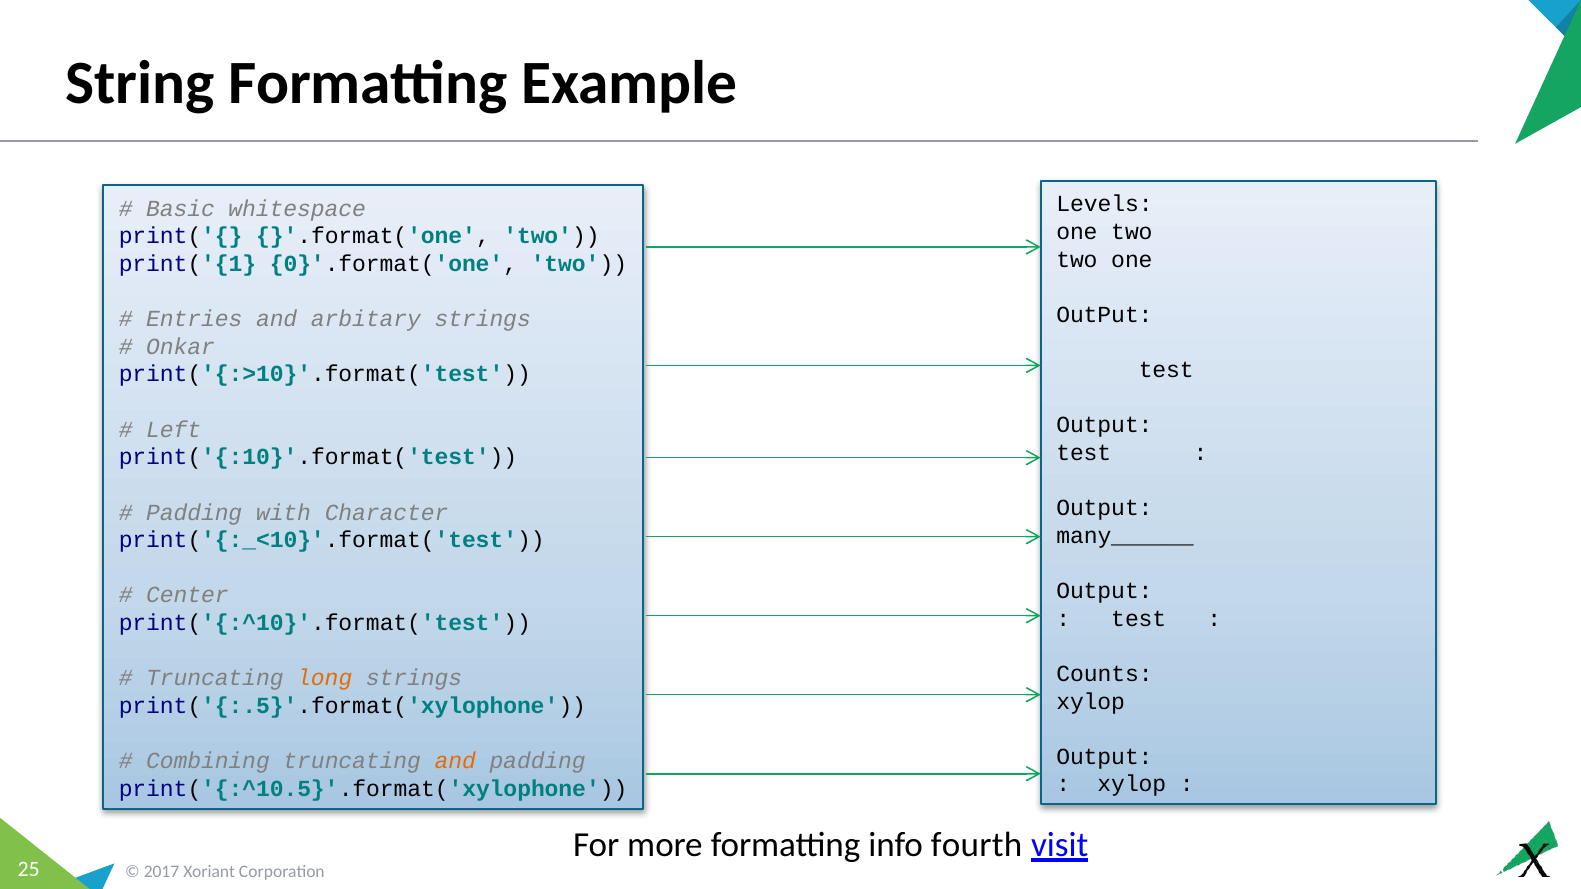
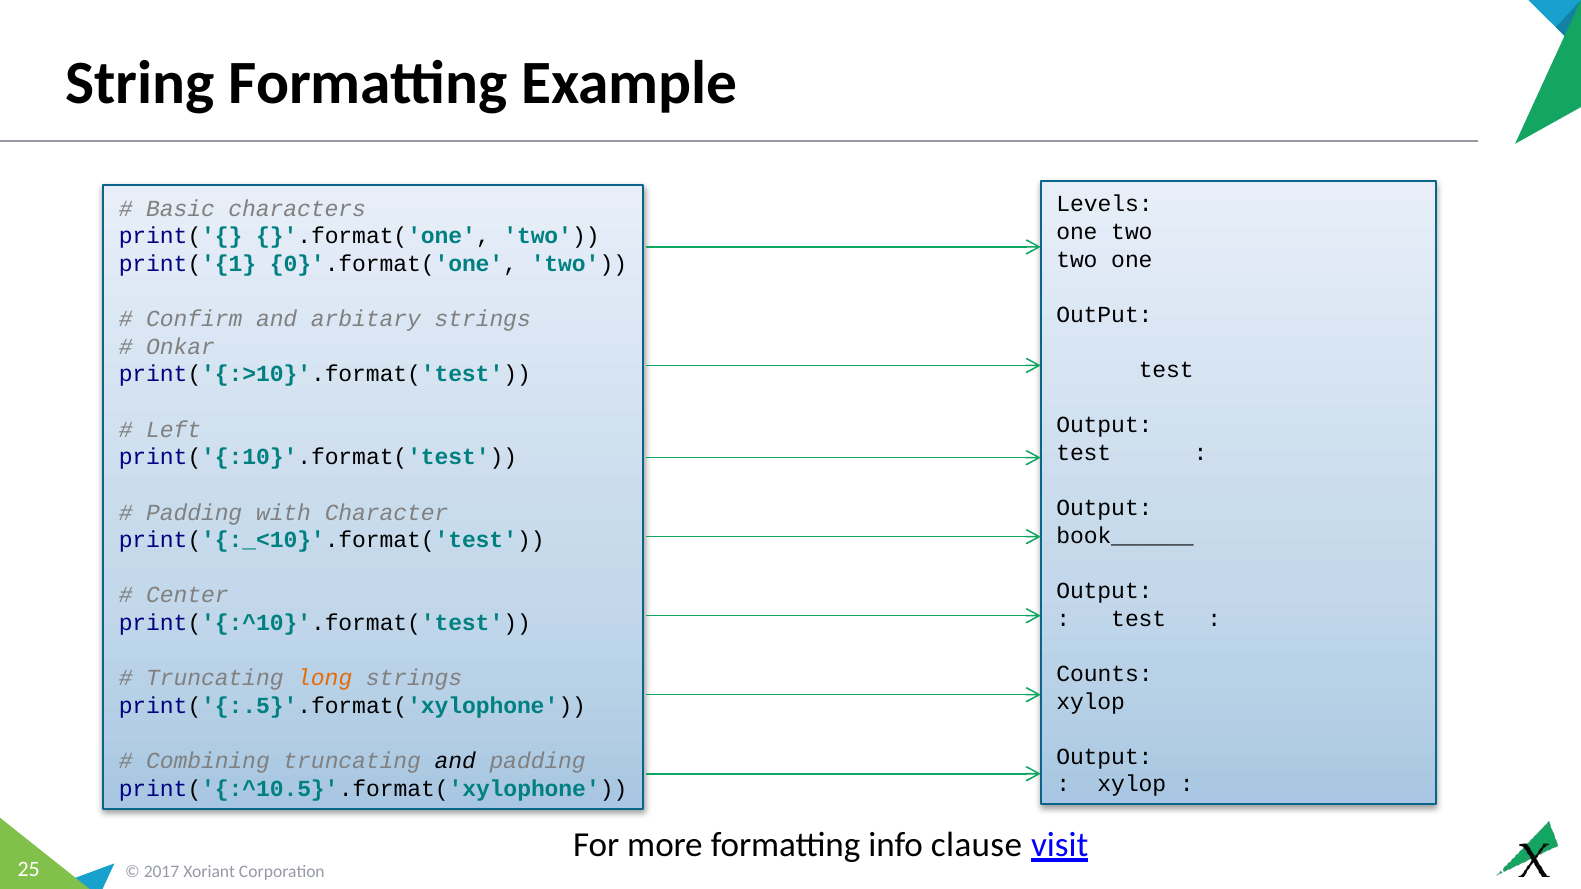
whitespace: whitespace -> characters
Entries: Entries -> Confirm
many______: many______ -> book______
and at (455, 761) colour: orange -> black
fourth: fourth -> clause
